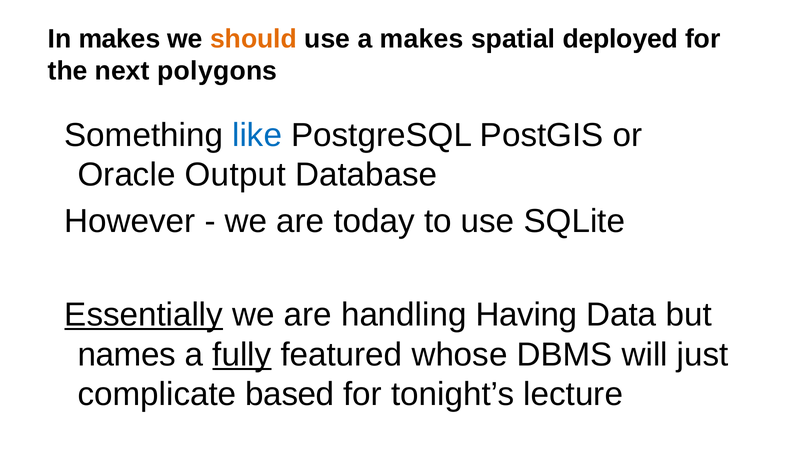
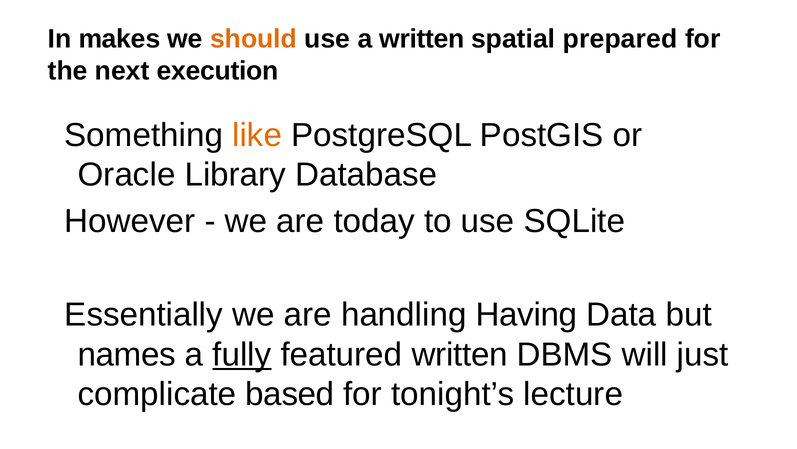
a makes: makes -> written
deployed: deployed -> prepared
polygons: polygons -> execution
like colour: blue -> orange
Output: Output -> Library
Essentially underline: present -> none
featured whose: whose -> written
